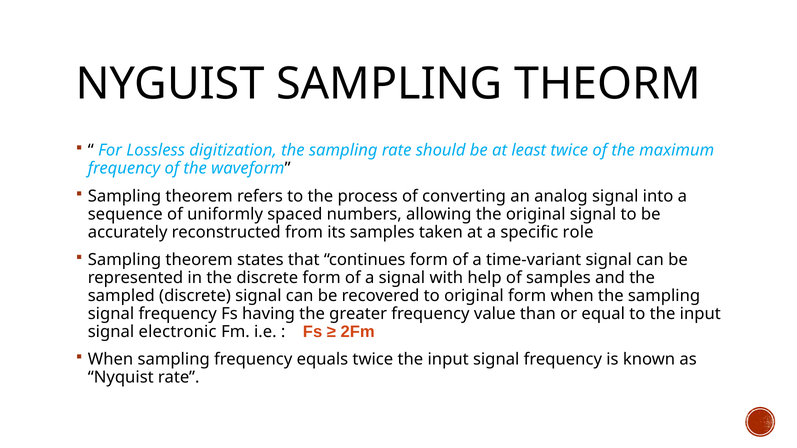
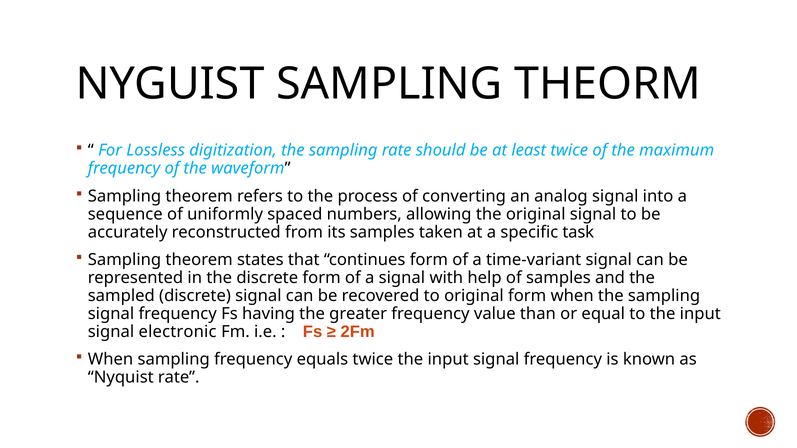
role: role -> task
